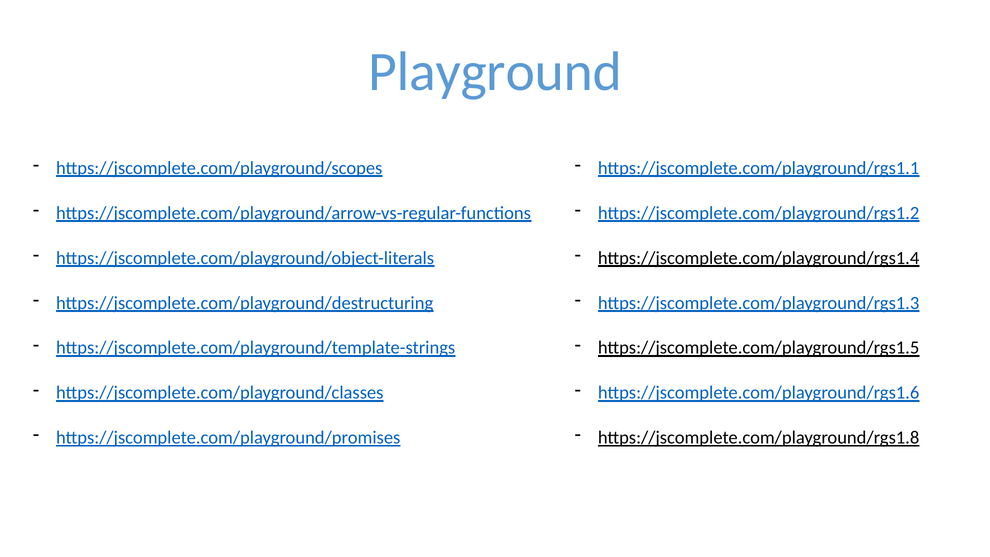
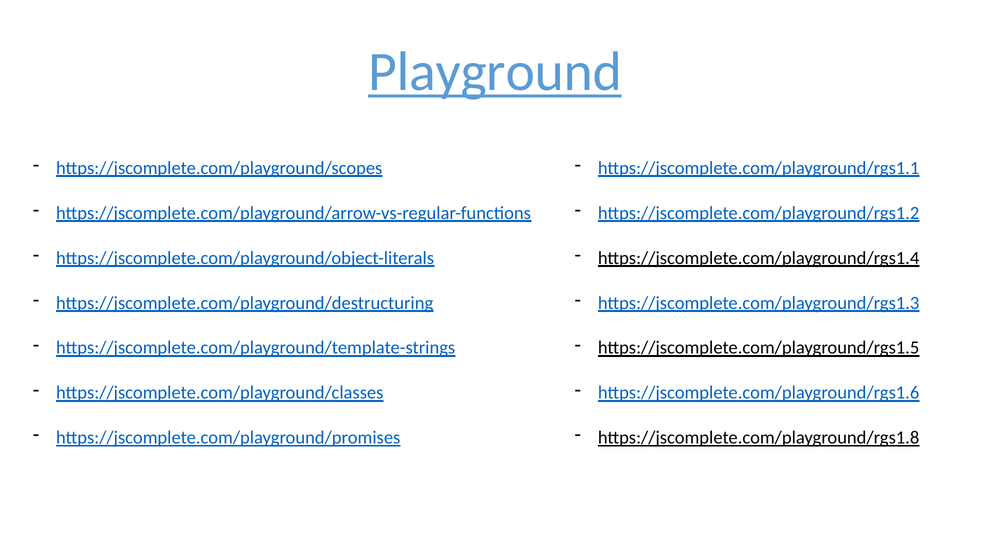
Playground underline: none -> present
